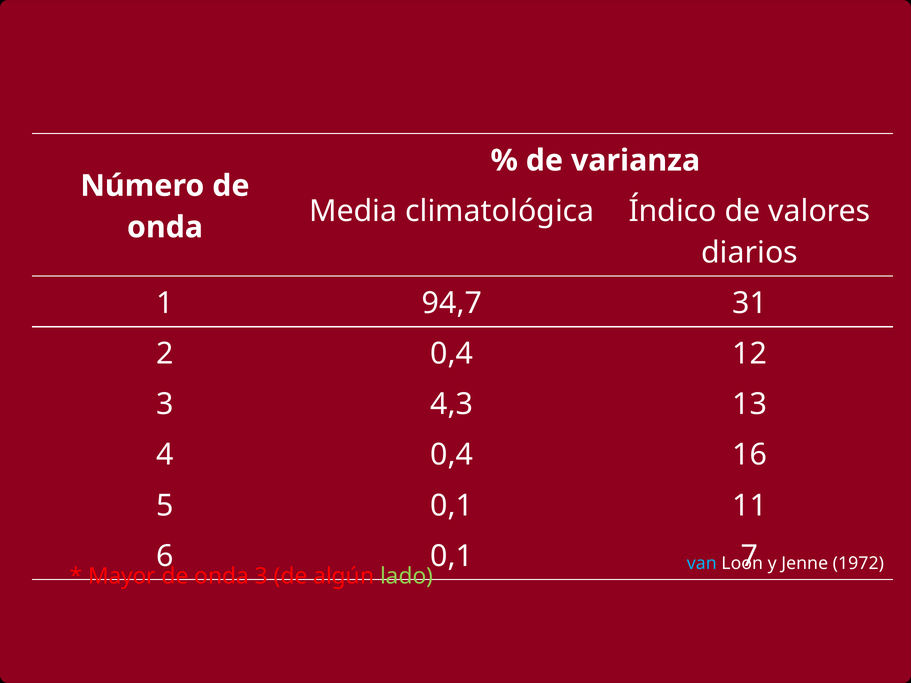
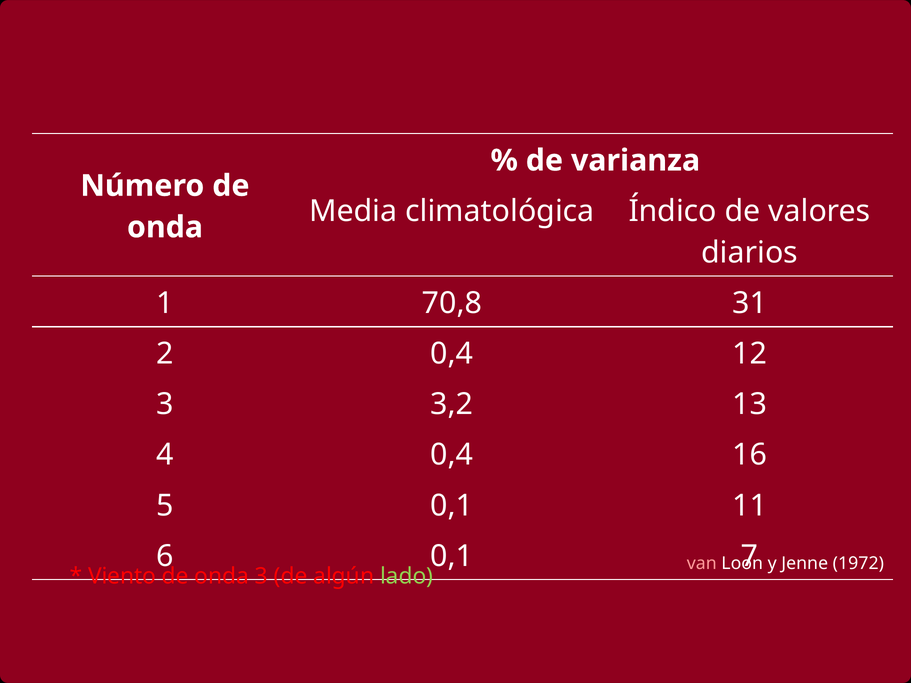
94,7: 94,7 -> 70,8
4,3: 4,3 -> 3,2
van colour: light blue -> pink
Mayor: Mayor -> Viento
